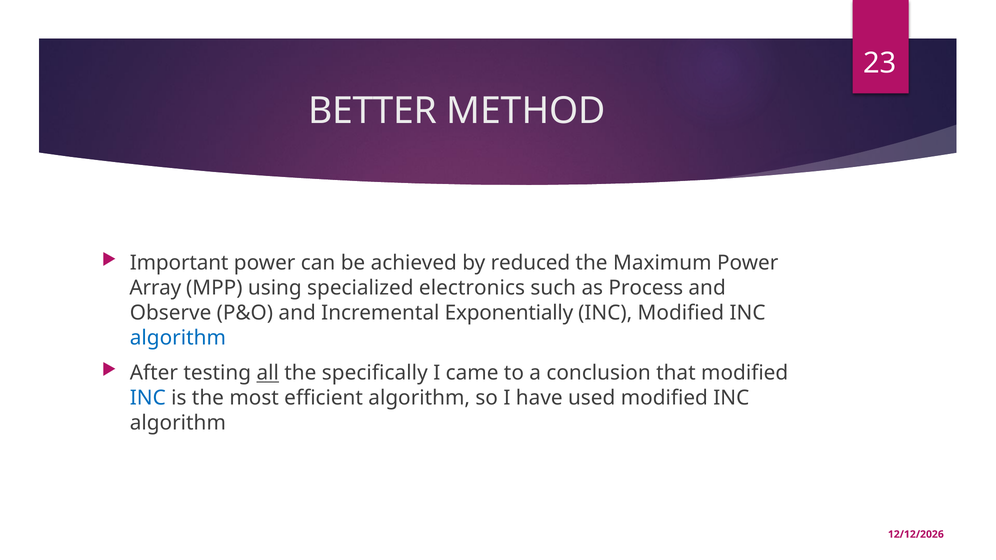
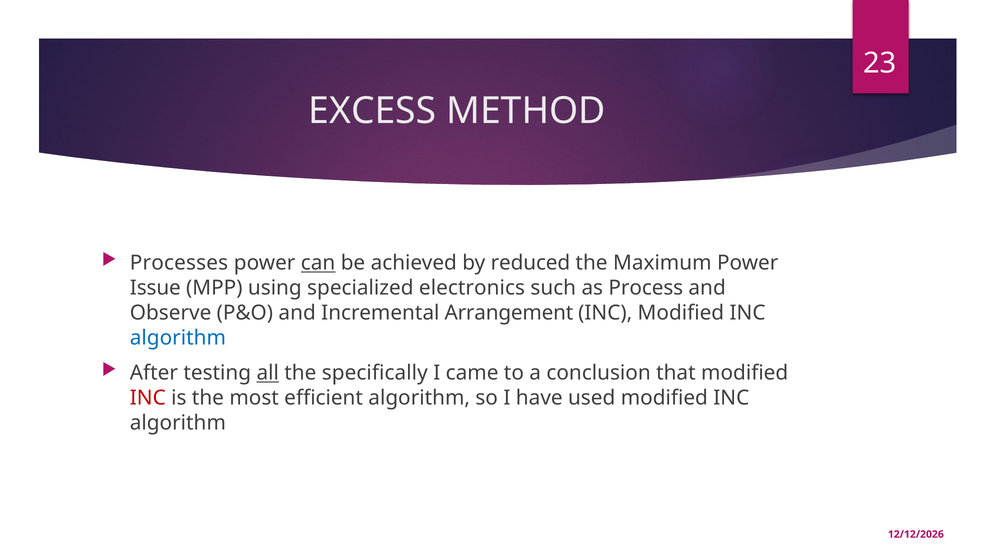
BETTER: BETTER -> EXCESS
Important: Important -> Processes
can underline: none -> present
Array: Array -> Issue
Exponentially: Exponentially -> Arrangement
INC at (148, 398) colour: blue -> red
